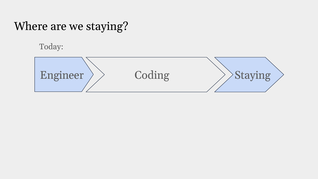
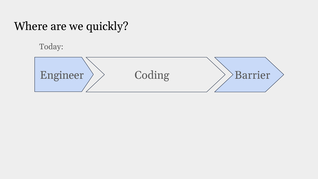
we staying: staying -> quickly
Coding Staying: Staying -> Barrier
